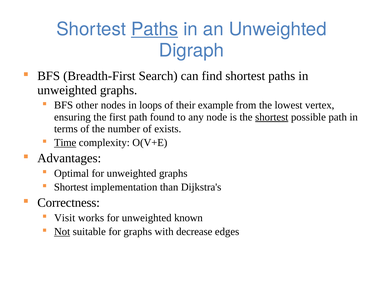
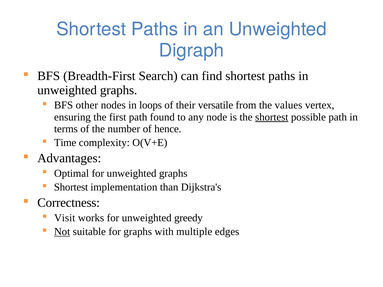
Paths at (155, 29) underline: present -> none
example: example -> versatile
lowest: lowest -> values
exists: exists -> hence
Time underline: present -> none
known: known -> greedy
decrease: decrease -> multiple
